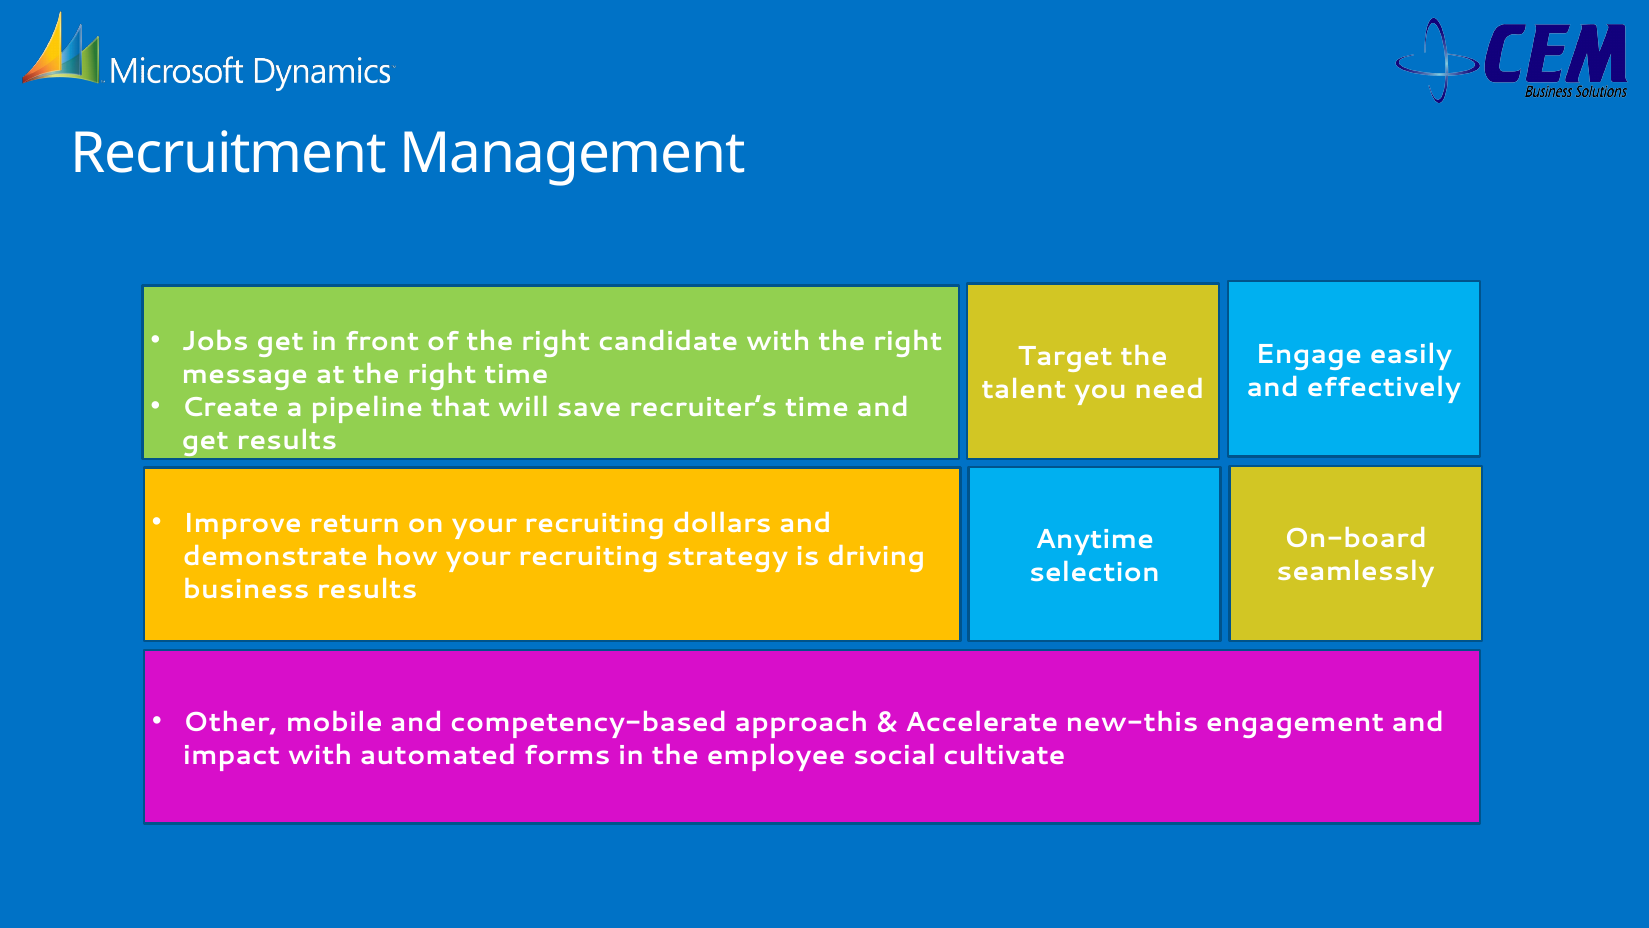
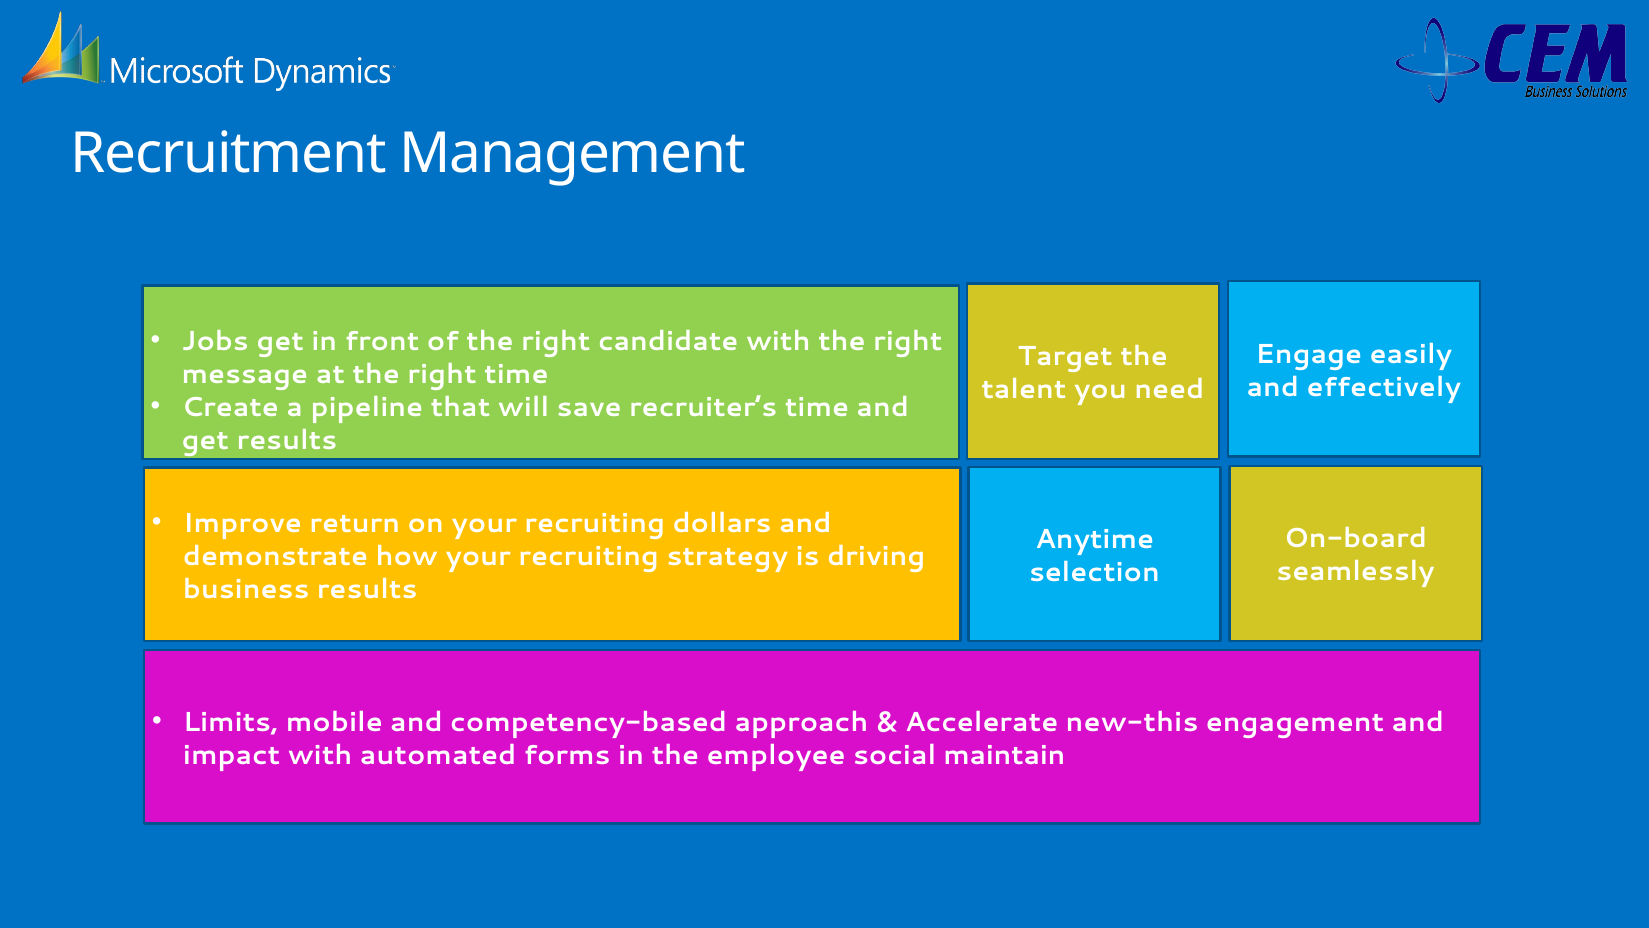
Other: Other -> Limits
cultivate: cultivate -> maintain
